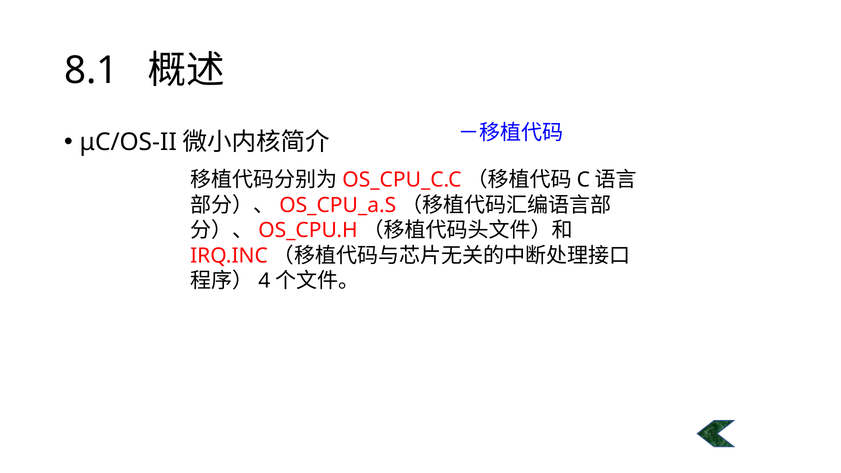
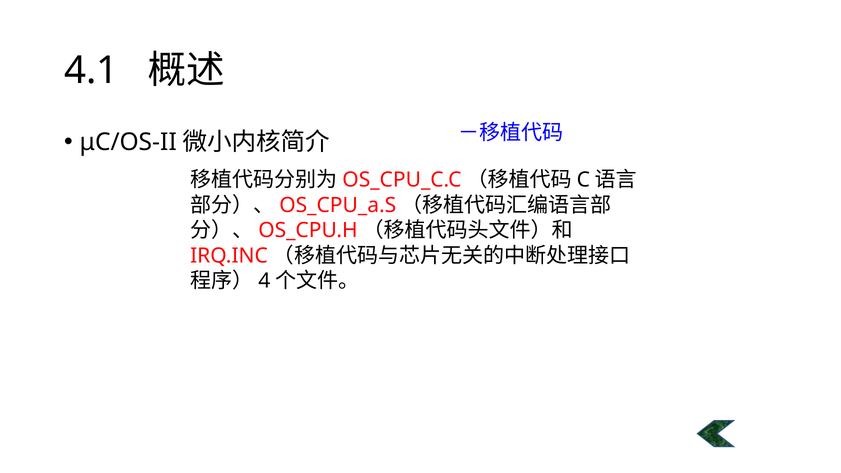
8.1: 8.1 -> 4.1
